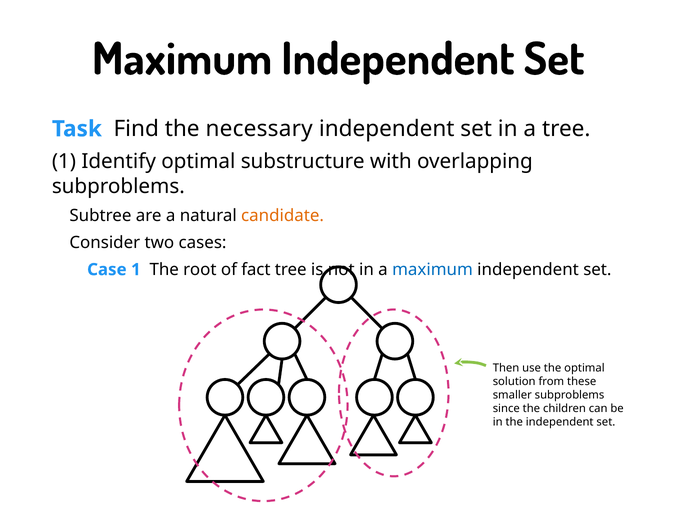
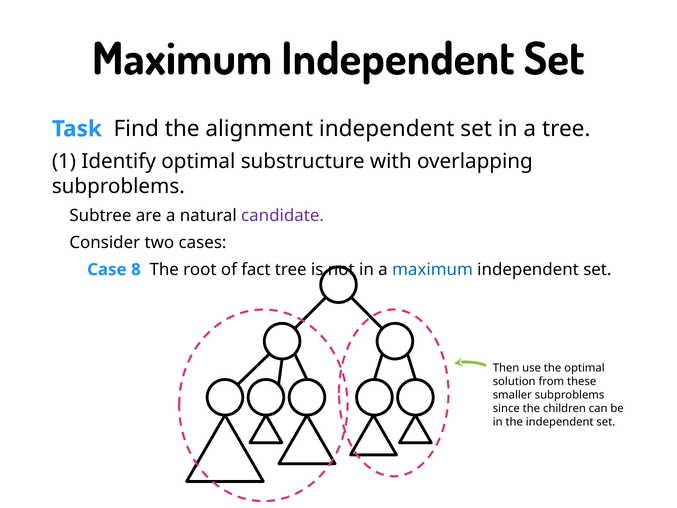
necessary: necessary -> alignment
candidate colour: orange -> purple
Case 1: 1 -> 8
